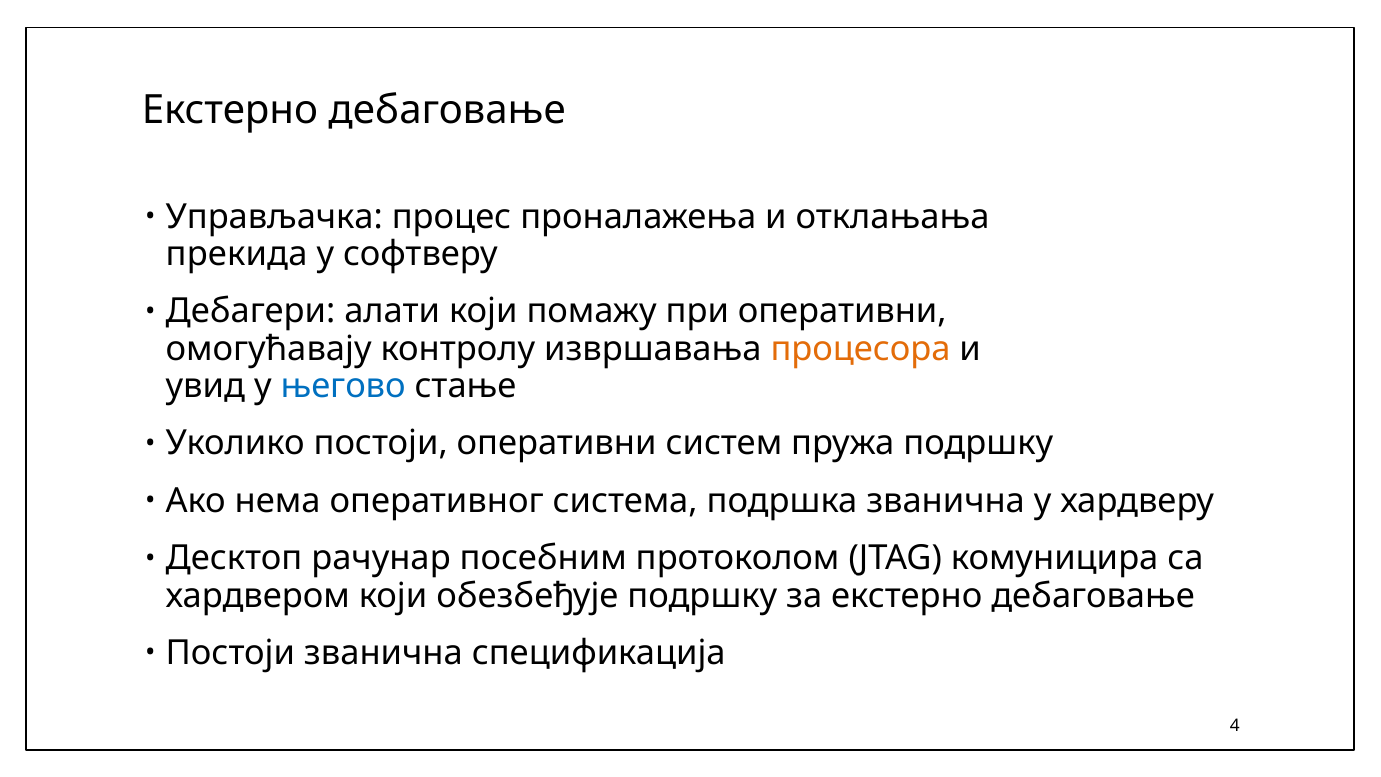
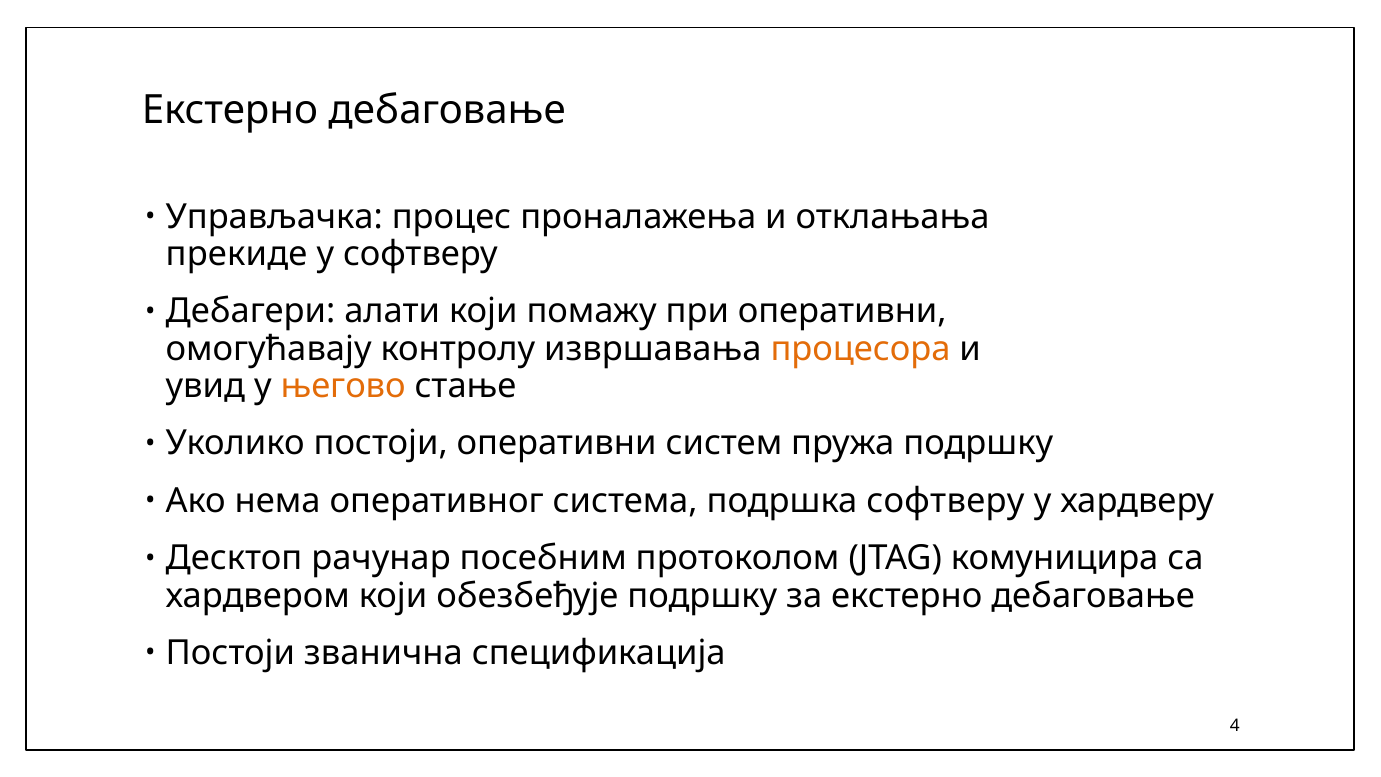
прекида: прекида -> прекиде
његово colour: blue -> orange
подршка званична: званична -> софтверу
